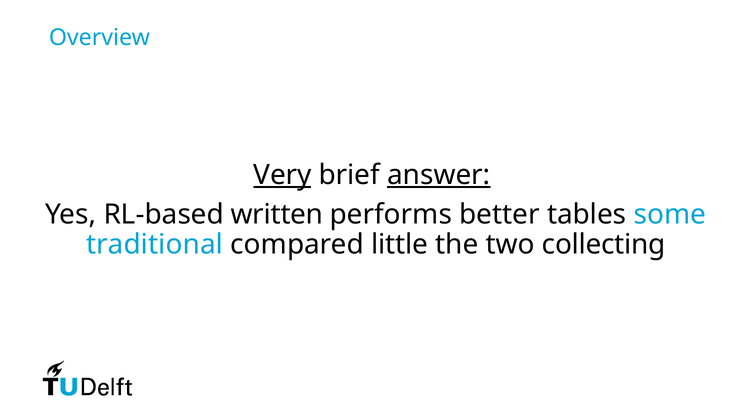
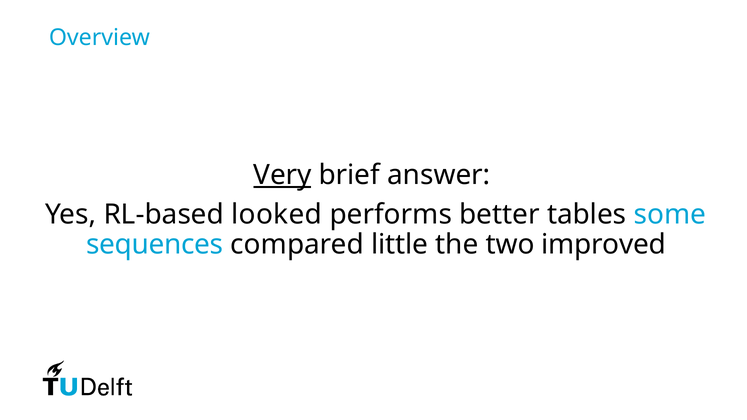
answer underline: present -> none
written: written -> looked
traditional: traditional -> sequences
collecting: collecting -> improved
